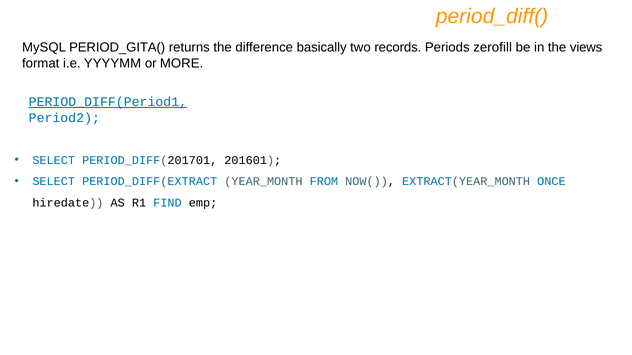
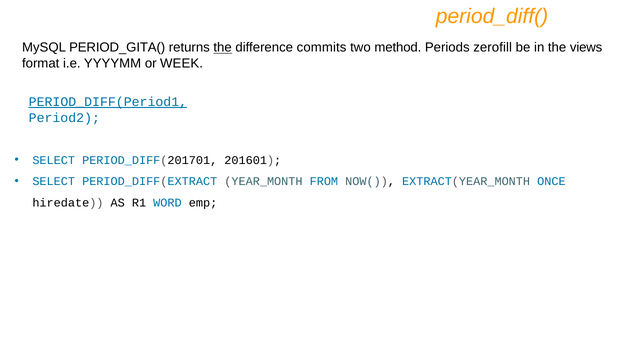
the at (223, 48) underline: none -> present
basically: basically -> commits
records: records -> method
MORE: MORE -> WEEK
FIND: FIND -> WORD
